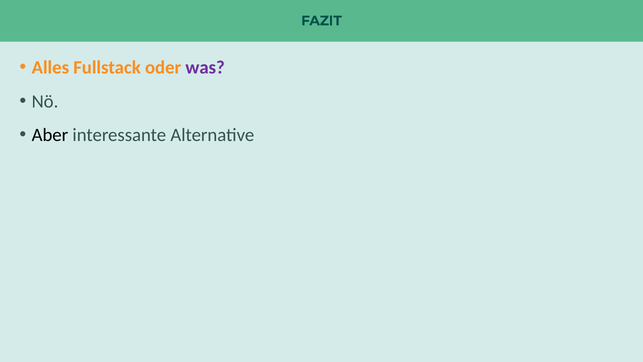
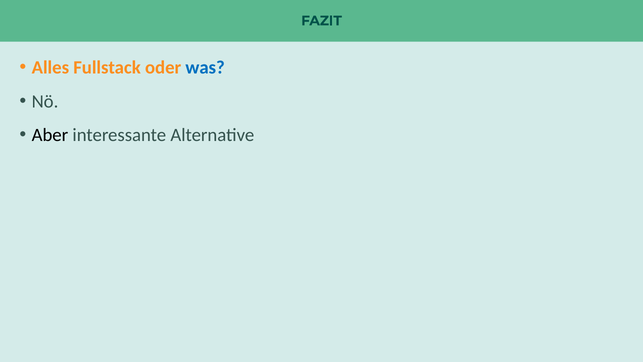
was colour: purple -> blue
